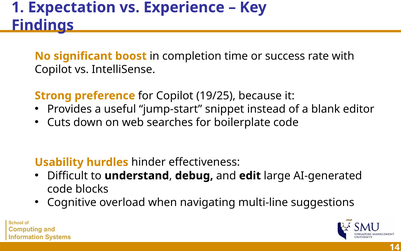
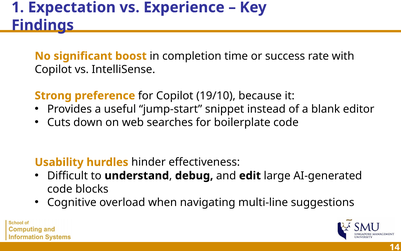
19/25: 19/25 -> 19/10
